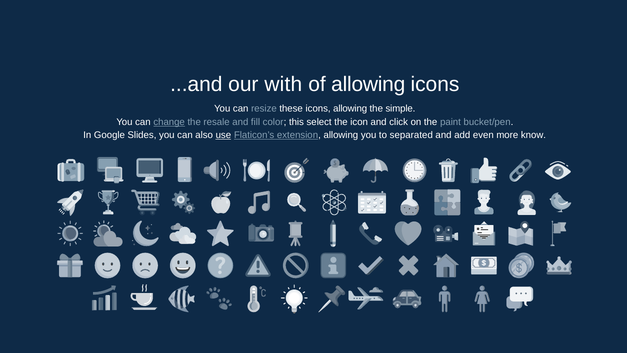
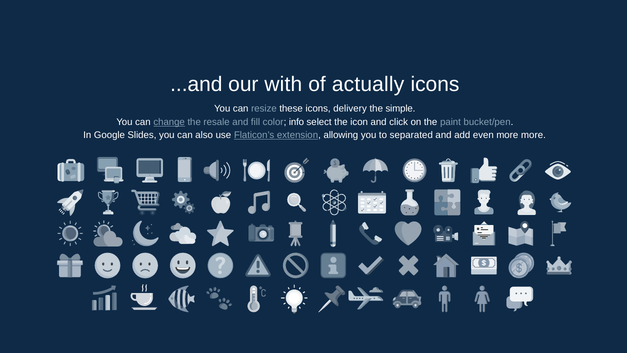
of allowing: allowing -> actually
icons allowing: allowing -> delivery
this: this -> info
use underline: present -> none
more know: know -> more
